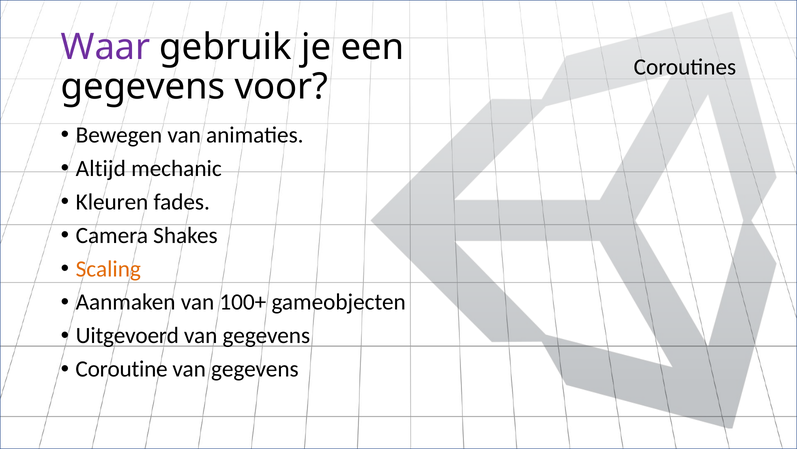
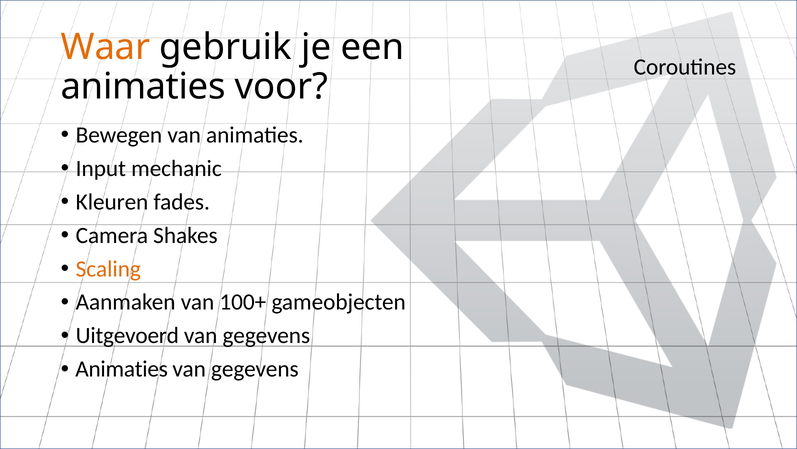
Waar colour: purple -> orange
gegevens at (143, 87): gegevens -> animaties
Altijd: Altijd -> Input
Coroutine at (122, 369): Coroutine -> Animaties
